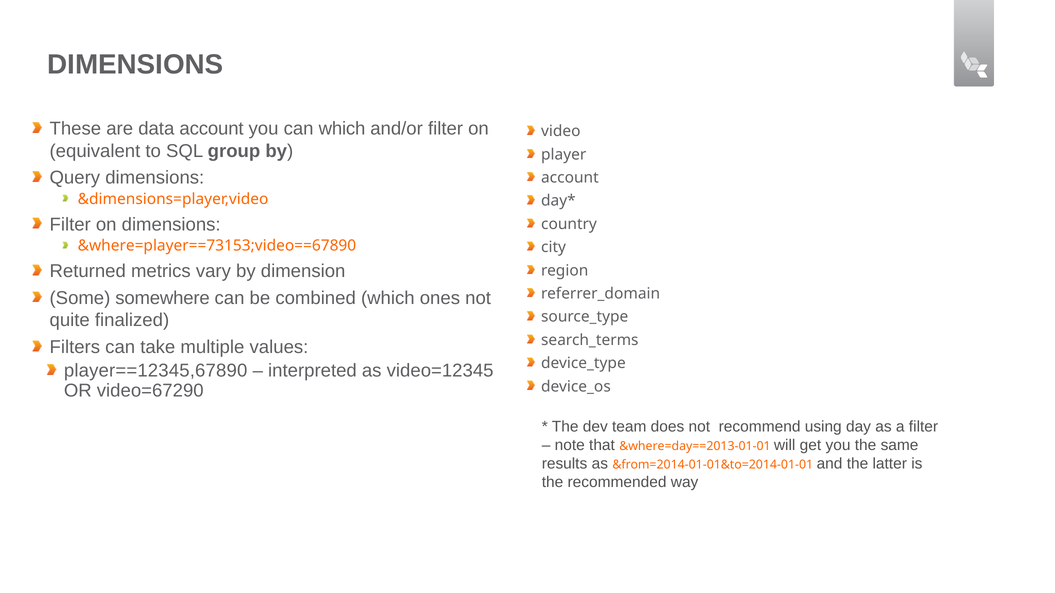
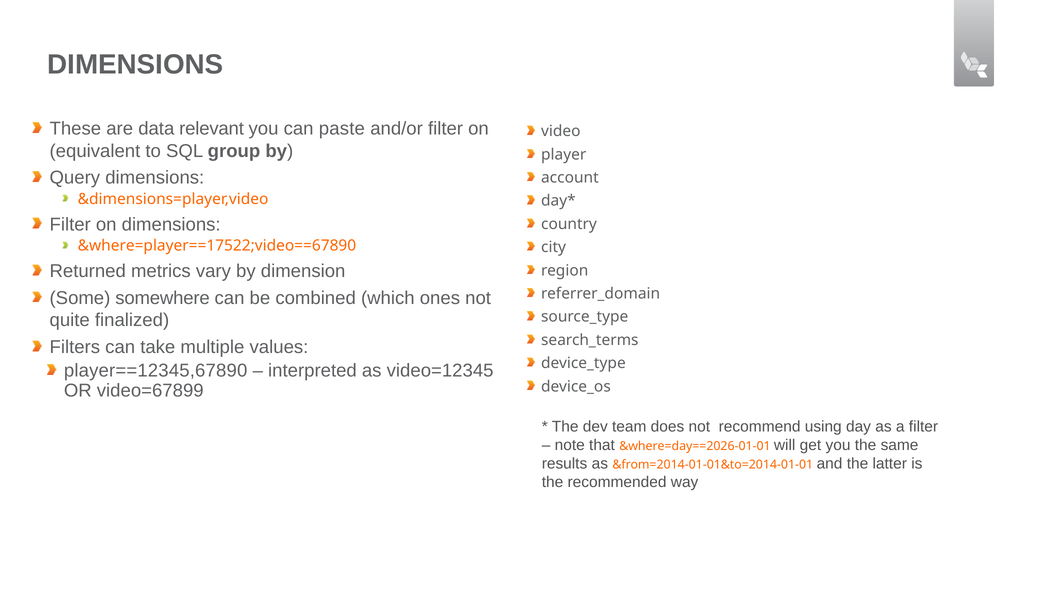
data account: account -> relevant
can which: which -> paste
&where=player==73153;video==67890: &where=player==73153;video==67890 -> &where=player==17522;video==67890
video=67290: video=67290 -> video=67899
&where=day==2013-01-01: &where=day==2013-01-01 -> &where=day==2026-01-01
